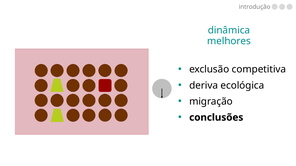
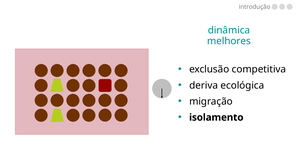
conclusões: conclusões -> isolamento
